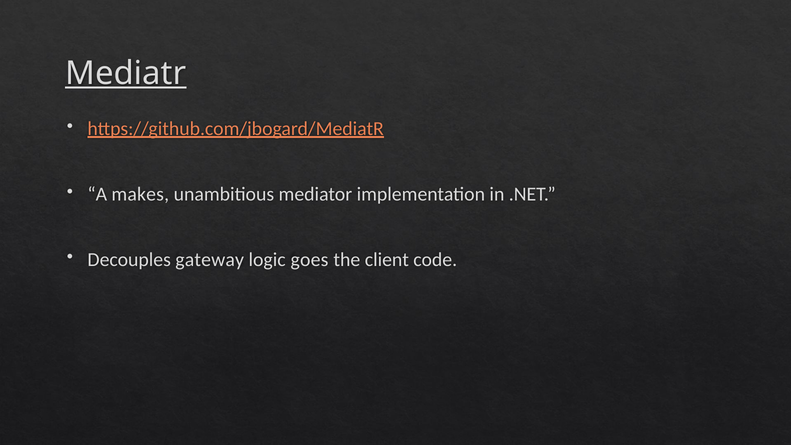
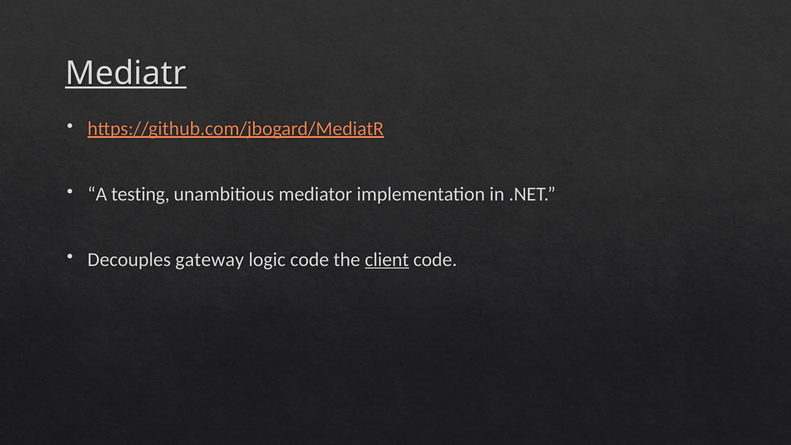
makes: makes -> testing
logic goes: goes -> code
client underline: none -> present
